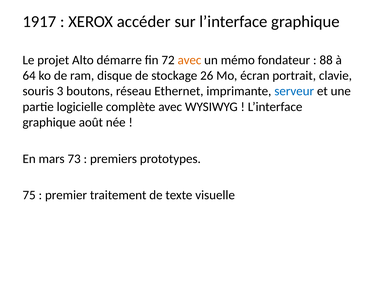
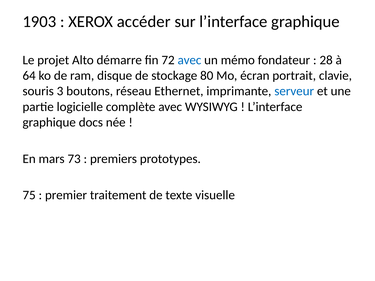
1917: 1917 -> 1903
avec at (189, 60) colour: orange -> blue
88: 88 -> 28
26: 26 -> 80
août: août -> docs
